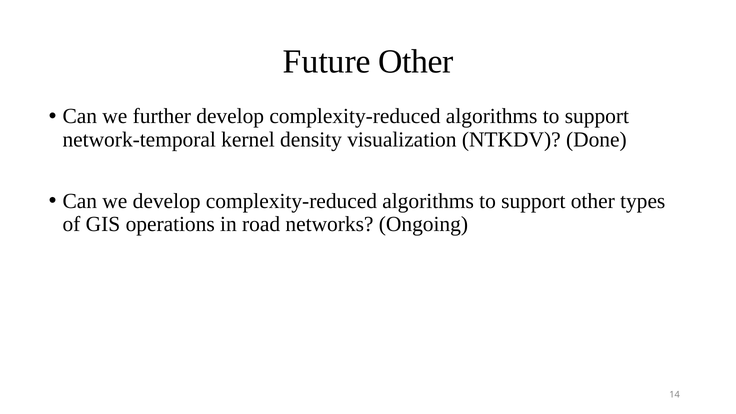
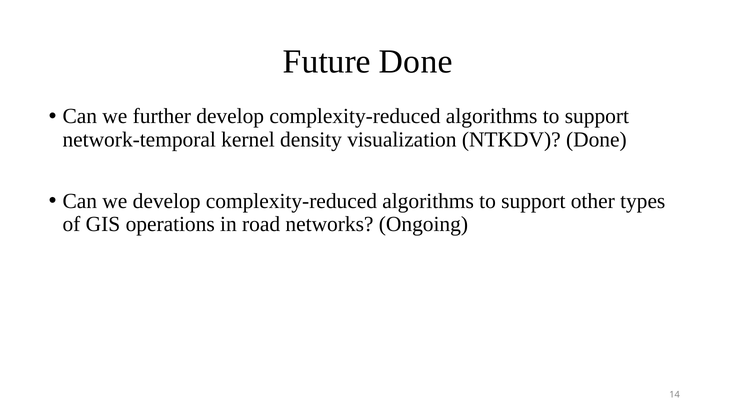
Future Other: Other -> Done
